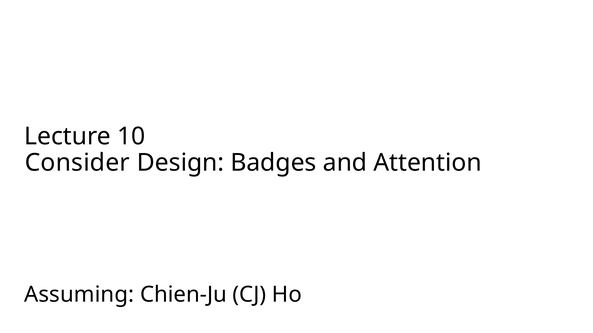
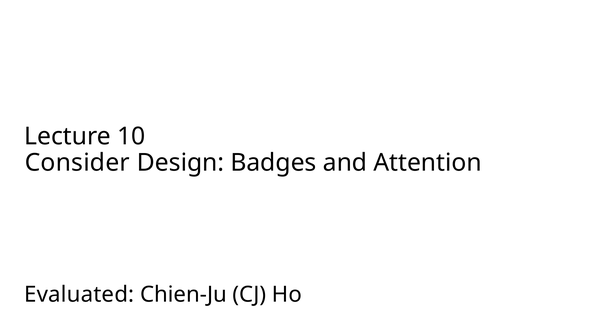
Assuming: Assuming -> Evaluated
